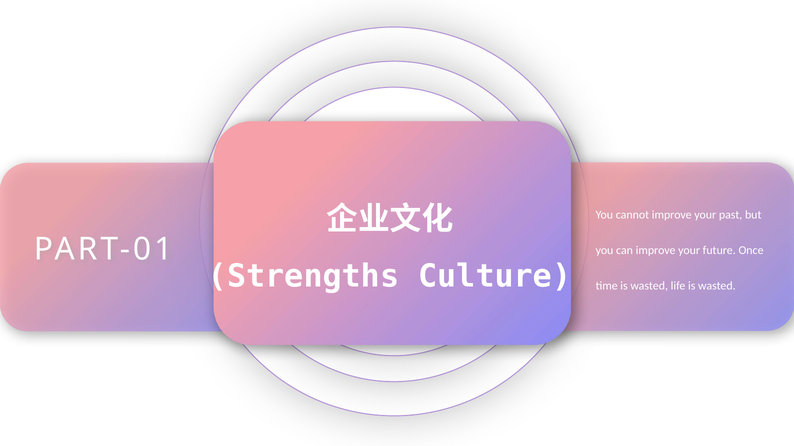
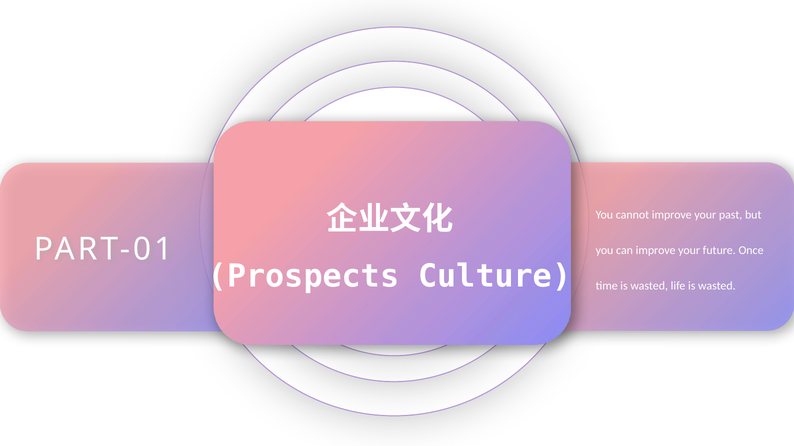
Strengths: Strengths -> Prospects
